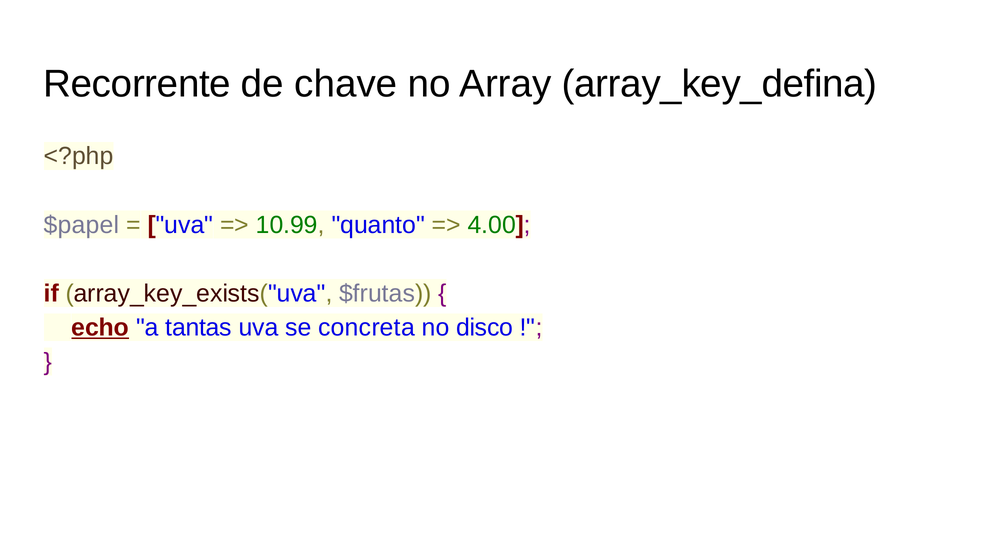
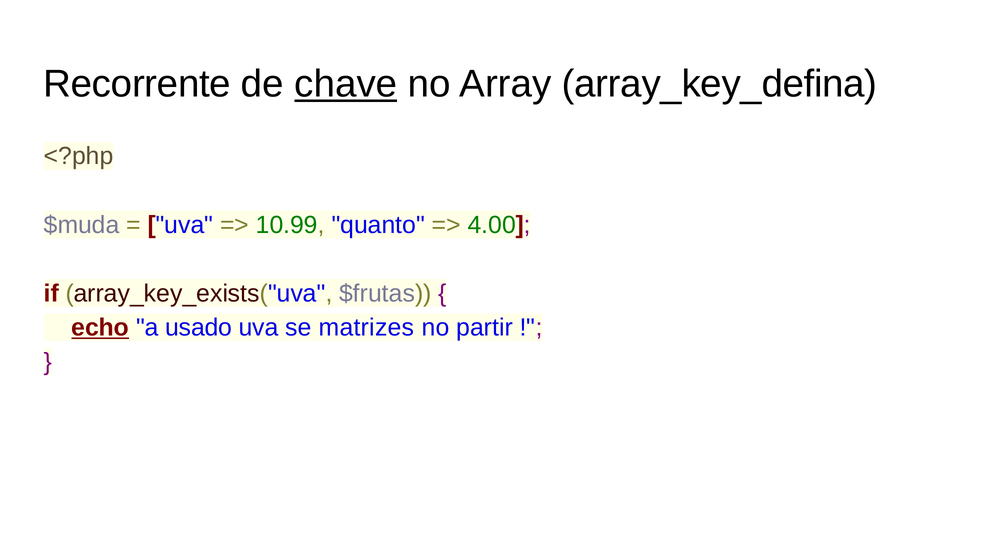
chave underline: none -> present
$papel: $papel -> $muda
tantas: tantas -> usado
concreta: concreta -> matrizes
disco: disco -> partir
